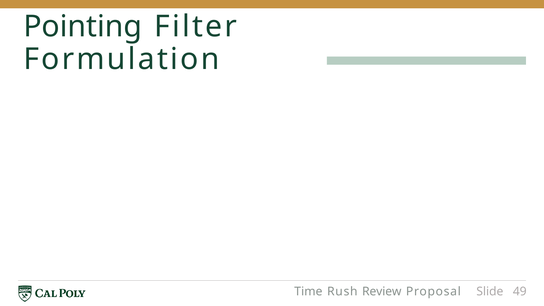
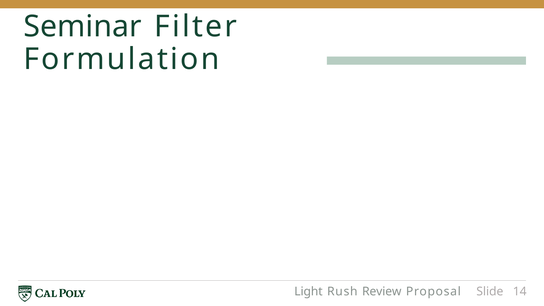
Pointing: Pointing -> Seminar
Time: Time -> Light
49: 49 -> 14
